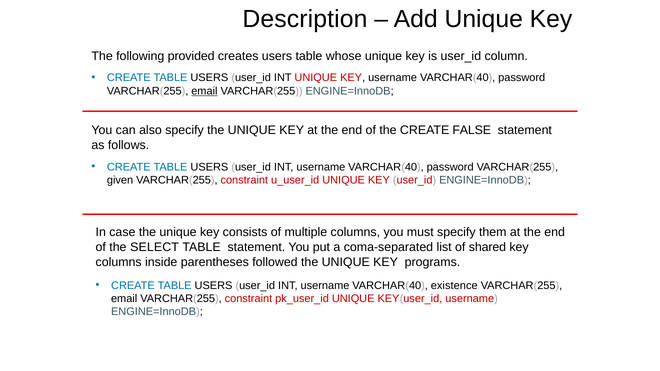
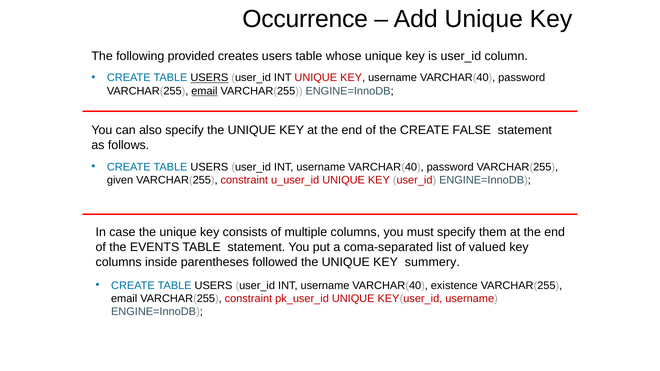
Description: Description -> Occurrence
USERS at (209, 78) underline: none -> present
SELECT: SELECT -> EVENTS
shared: shared -> valued
programs: programs -> summery
